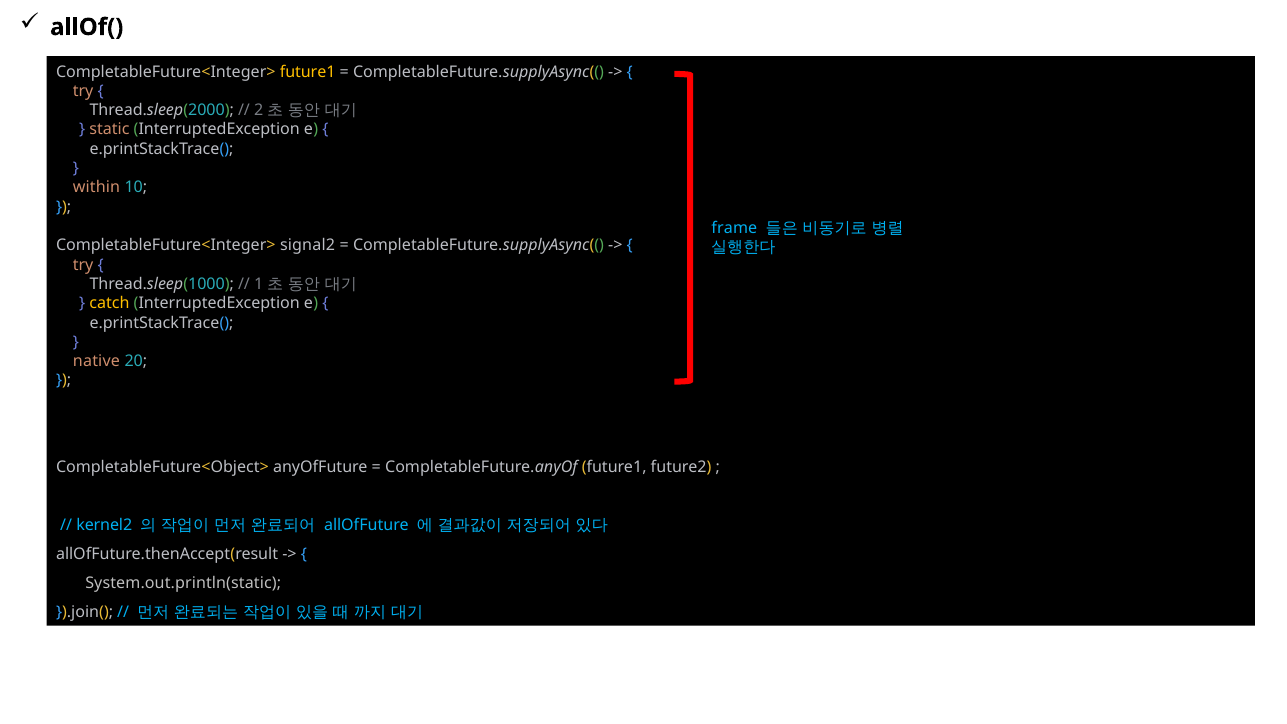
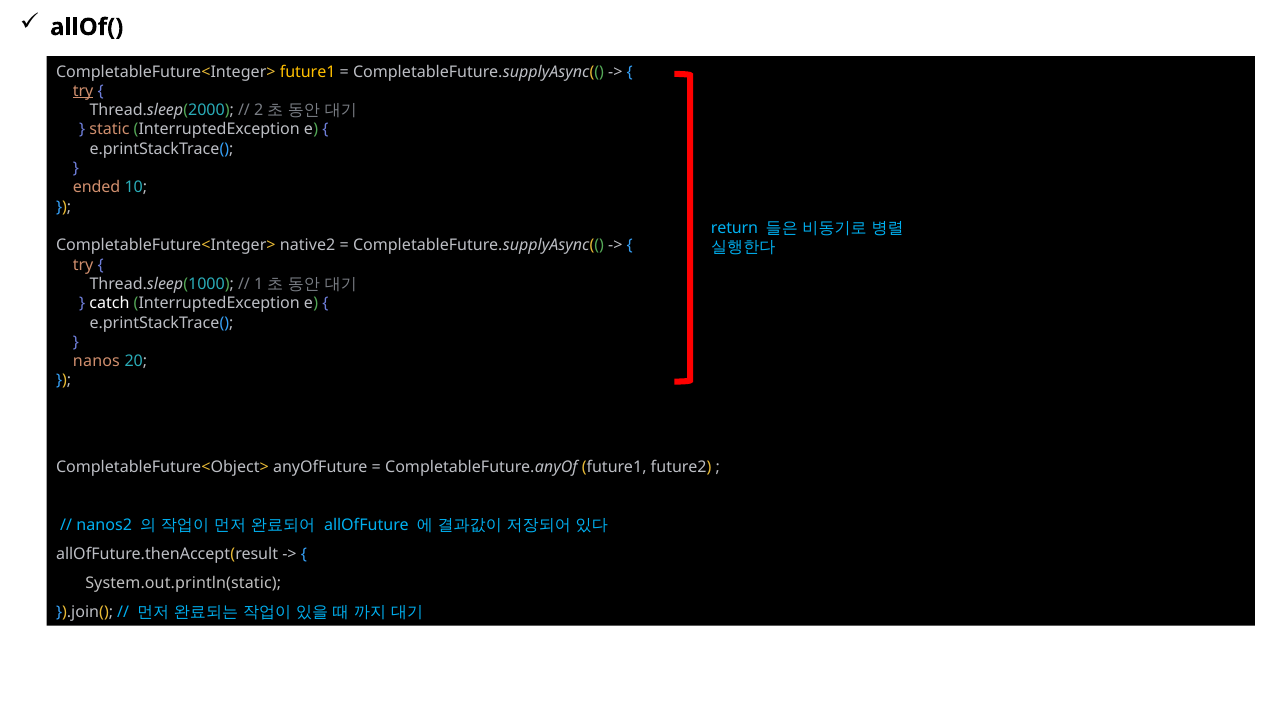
try at (83, 91) underline: none -> present
within: within -> ended
frame: frame -> return
signal2: signal2 -> native2
catch colour: yellow -> white
native: native -> nanos
kernel2: kernel2 -> nanos2
